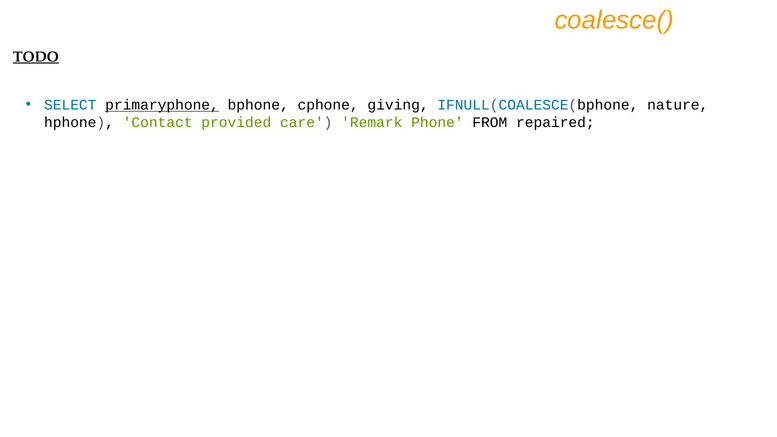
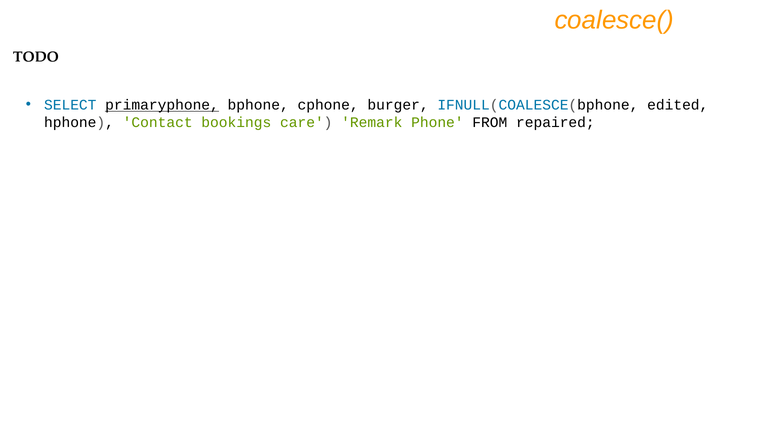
TODO underline: present -> none
giving: giving -> burger
nature: nature -> edited
provided: provided -> bookings
